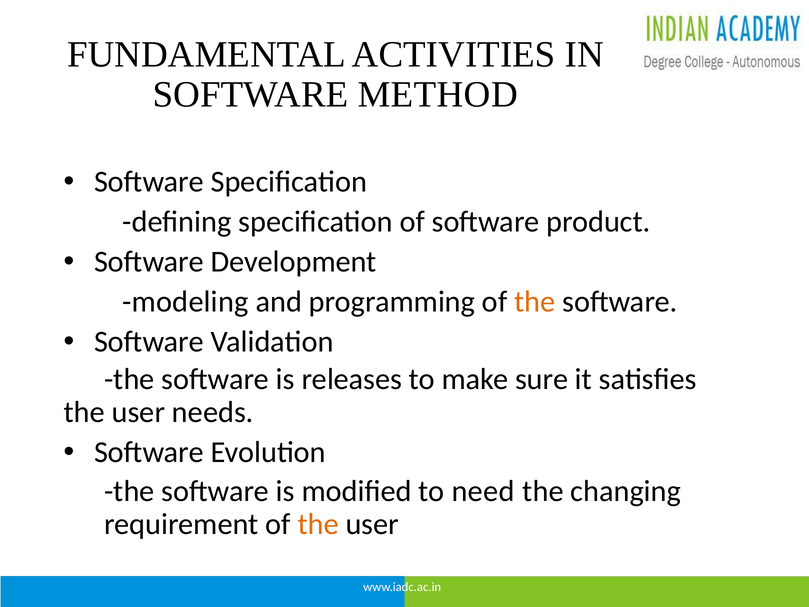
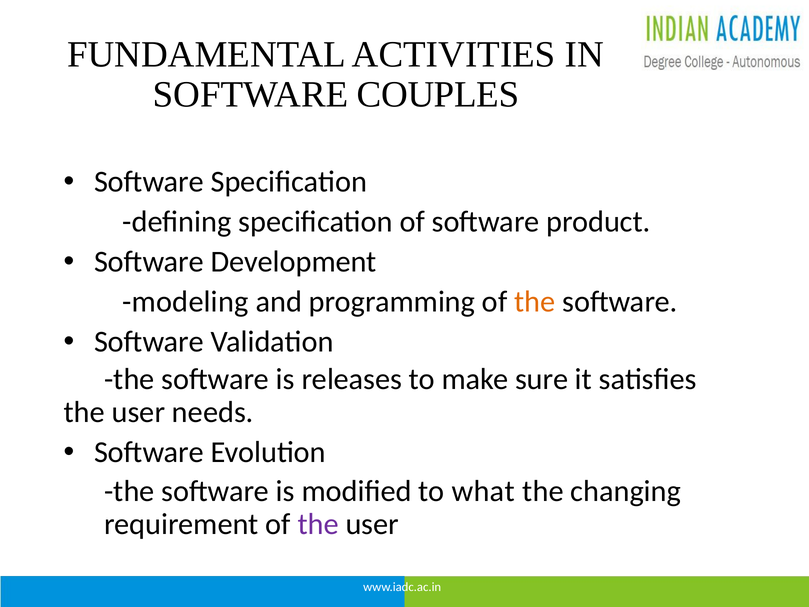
METHOD: METHOD -> COUPLES
need: need -> what
the at (318, 524) colour: orange -> purple
